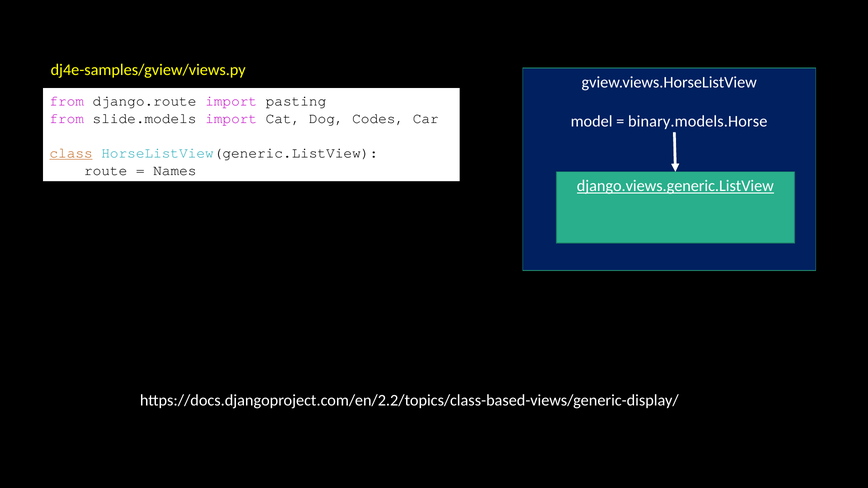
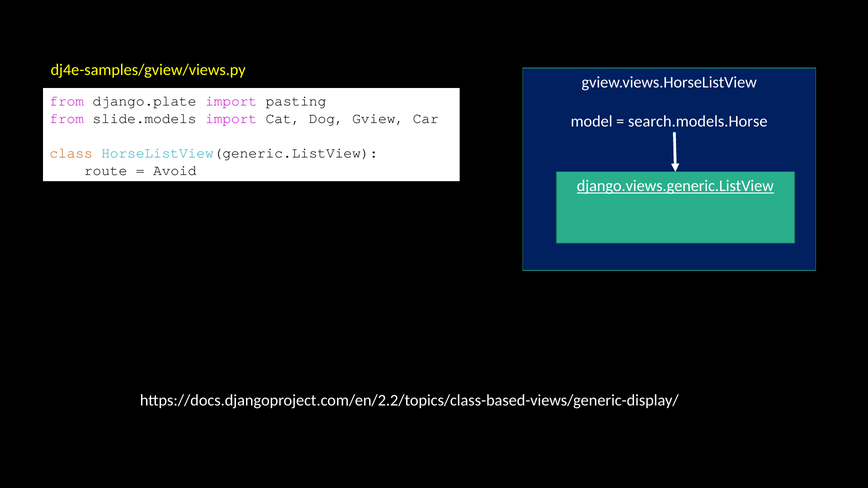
django.route: django.route -> django.plate
Codes: Codes -> Gview
binary.models.Horse: binary.models.Horse -> search.models.Horse
class underline: present -> none
Names: Names -> Avoid
